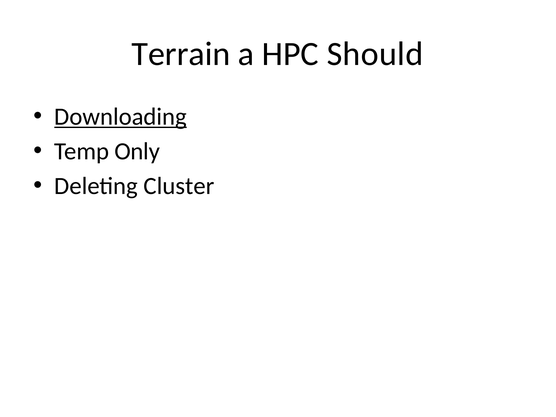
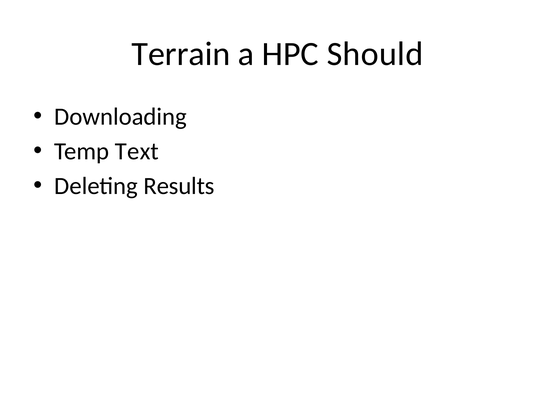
Downloading underline: present -> none
Only: Only -> Text
Cluster: Cluster -> Results
